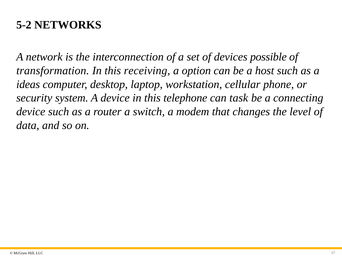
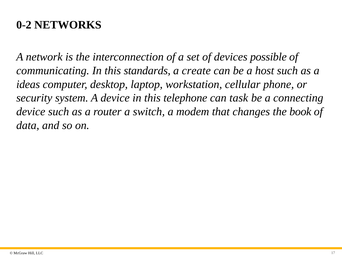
5-2: 5-2 -> 0-2
transformation: transformation -> communicating
receiving: receiving -> standards
option: option -> create
level: level -> book
